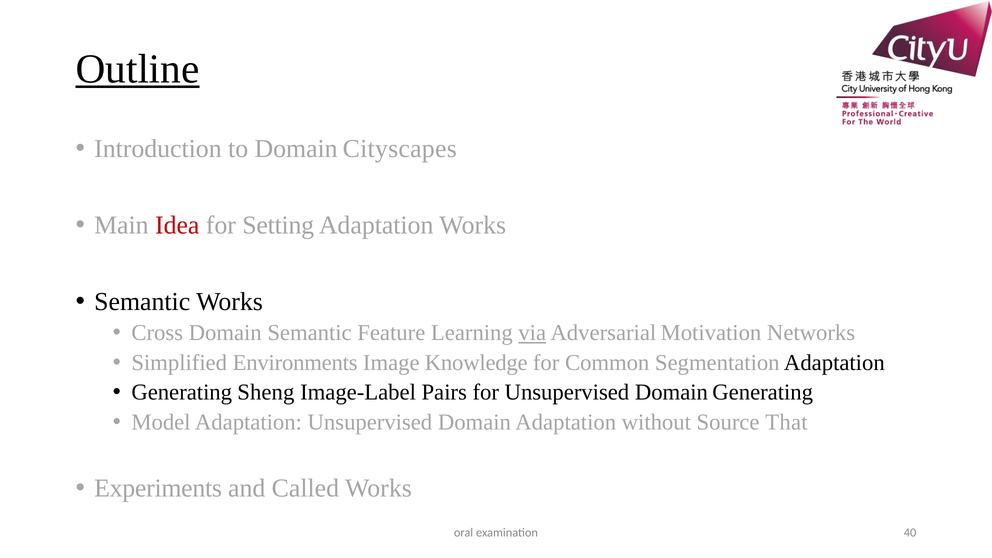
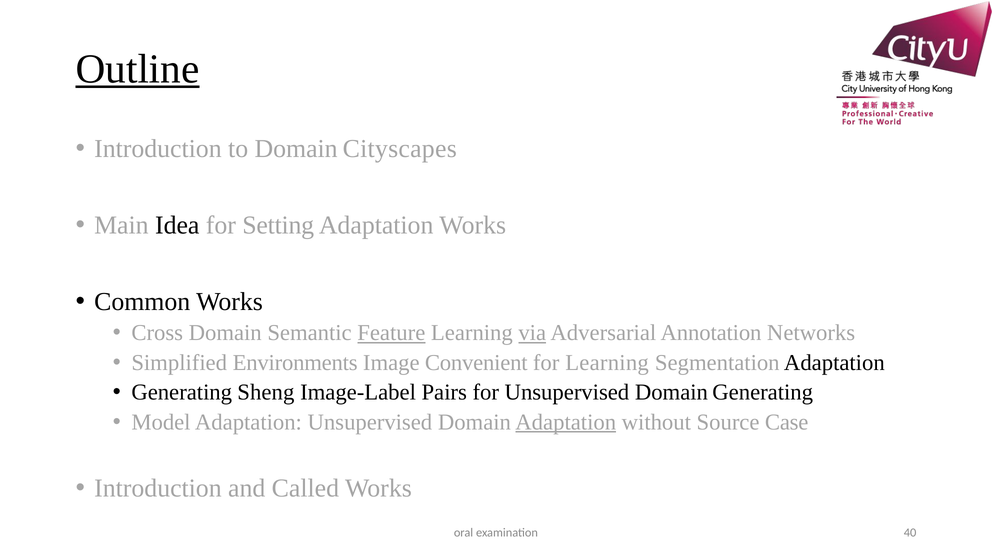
Idea colour: red -> black
Semantic at (142, 302): Semantic -> Common
Feature underline: none -> present
Motivation: Motivation -> Annotation
Knowledge: Knowledge -> Convenient
for Common: Common -> Learning
Adaptation at (566, 422) underline: none -> present
That: That -> Case
Experiments at (158, 488): Experiments -> Introduction
